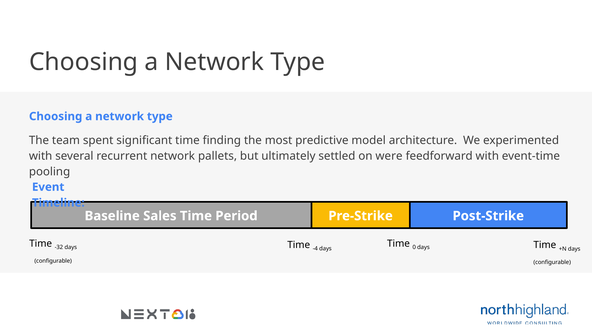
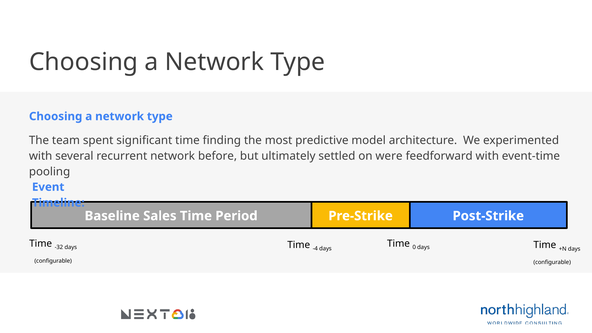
pallets: pallets -> before
